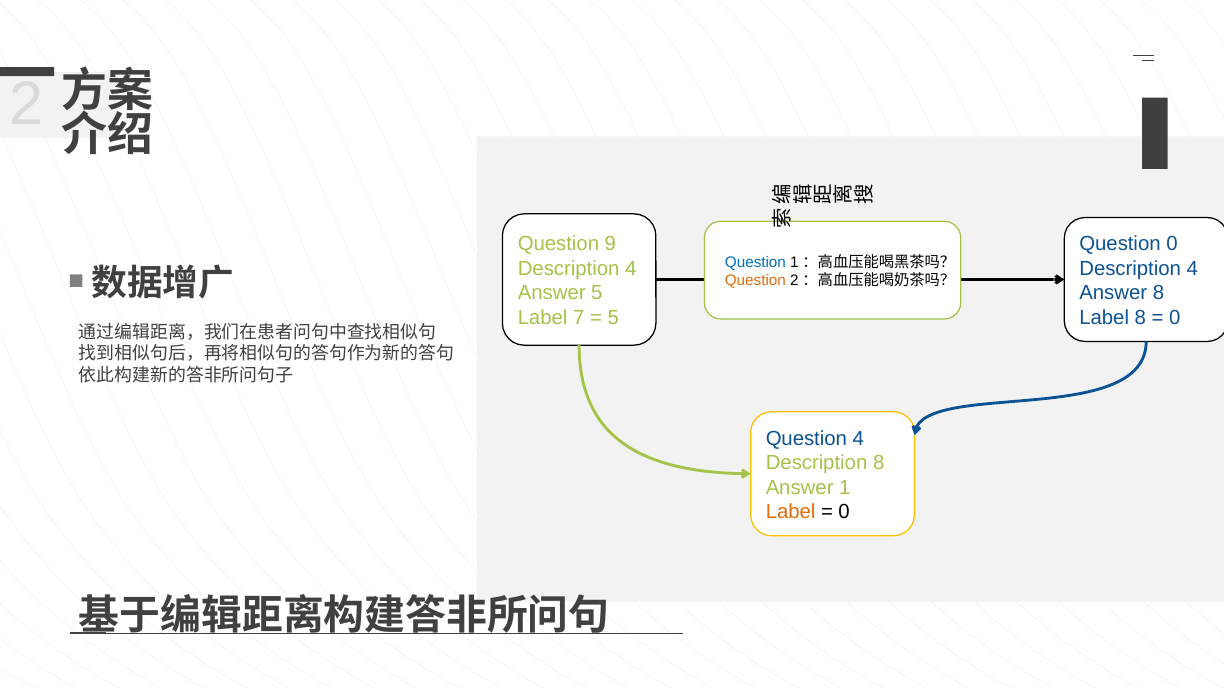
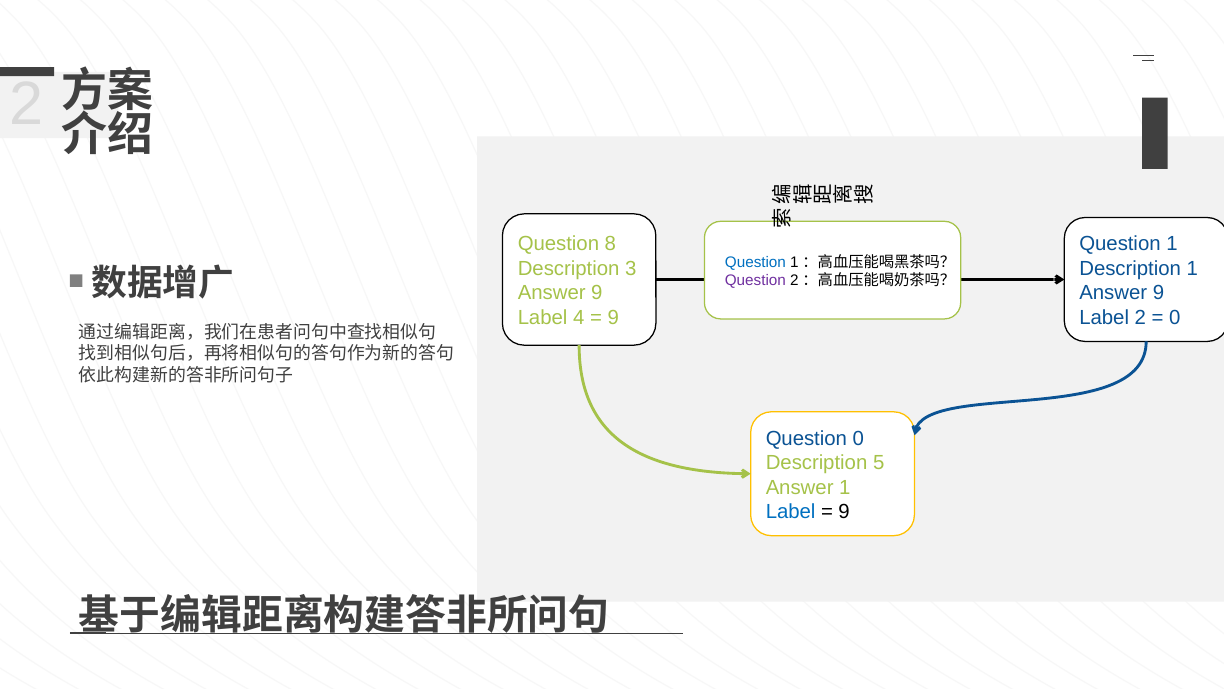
9: 9 -> 8
Question 0: 0 -> 1
4 at (631, 268): 4 -> 3
4 at (1192, 268): 4 -> 1
Question at (755, 280) colour: orange -> purple
5 at (597, 293): 5 -> 9
8 at (1158, 293): 8 -> 9
7: 7 -> 4
5 at (613, 317): 5 -> 9
Label 8: 8 -> 2
Question 4: 4 -> 0
Description 8: 8 -> 5
Label at (791, 512) colour: orange -> blue
0 at (844, 512): 0 -> 9
